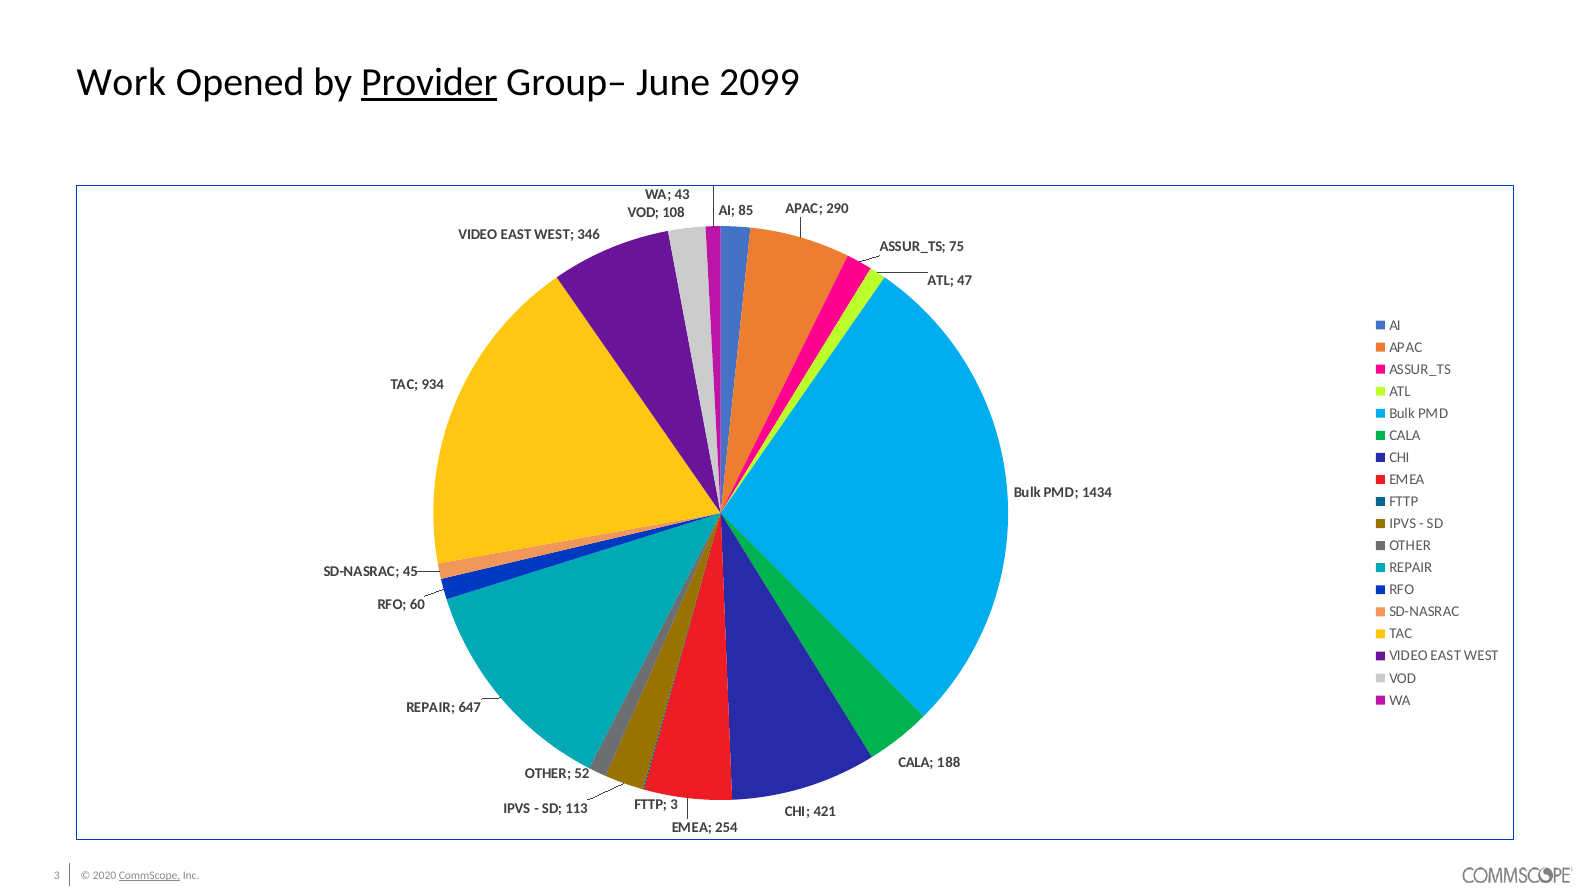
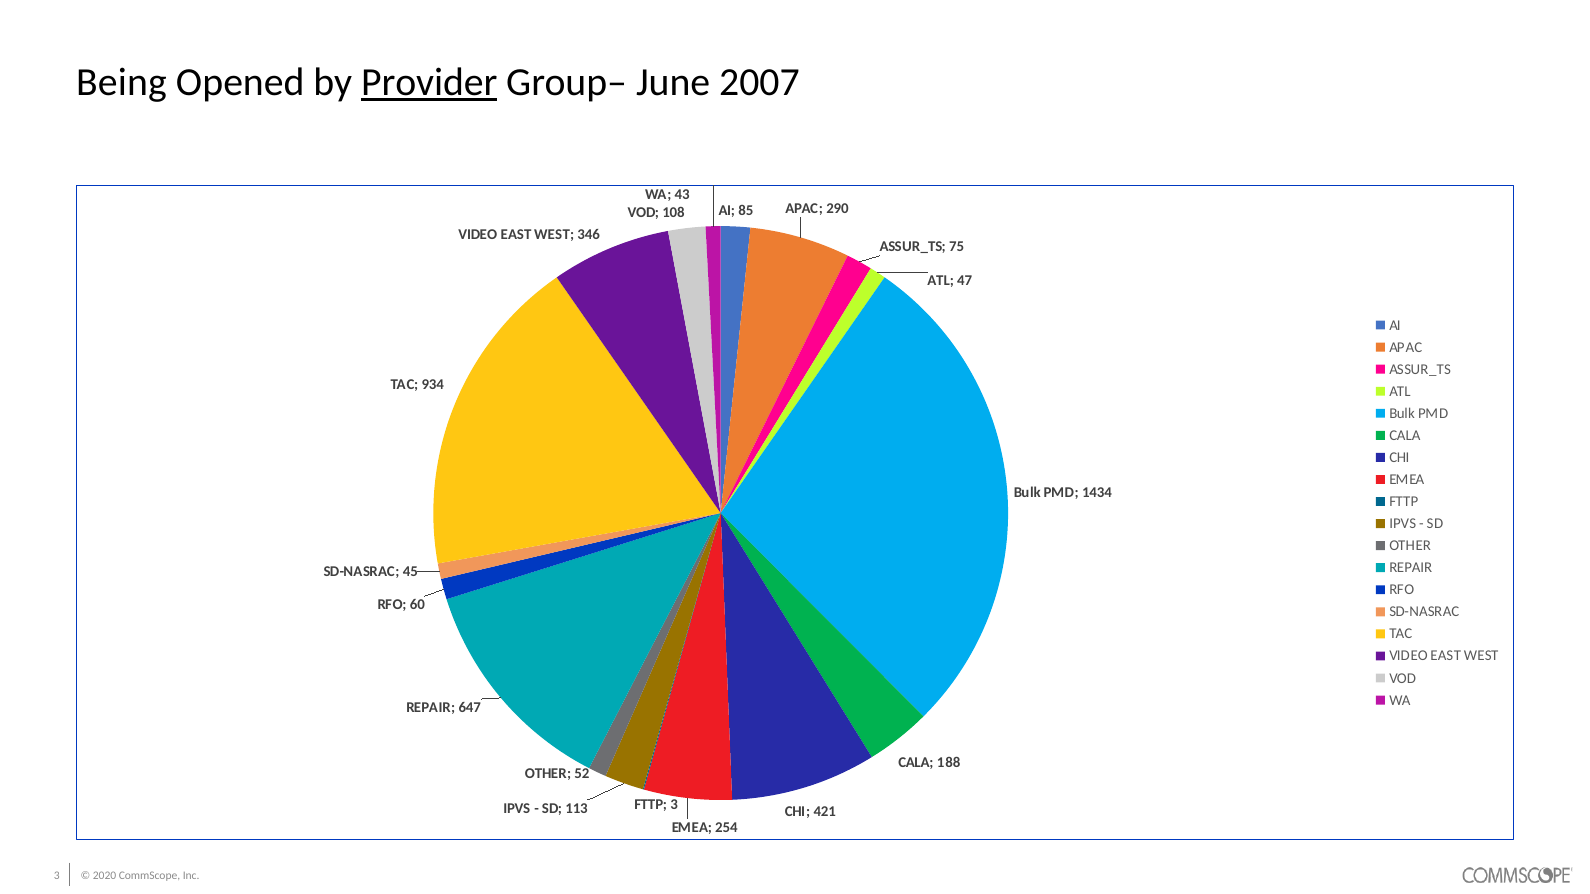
Work: Work -> Being
2099: 2099 -> 2007
CommScope underline: present -> none
